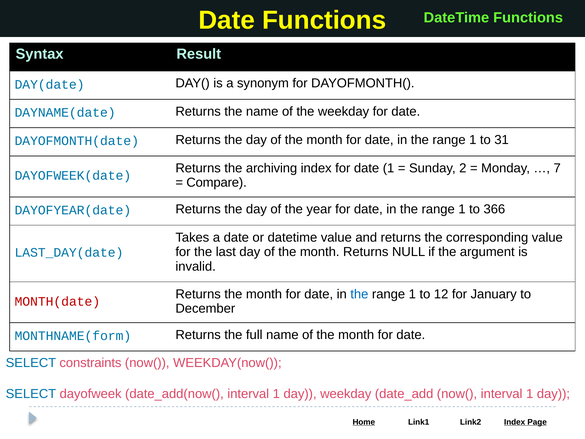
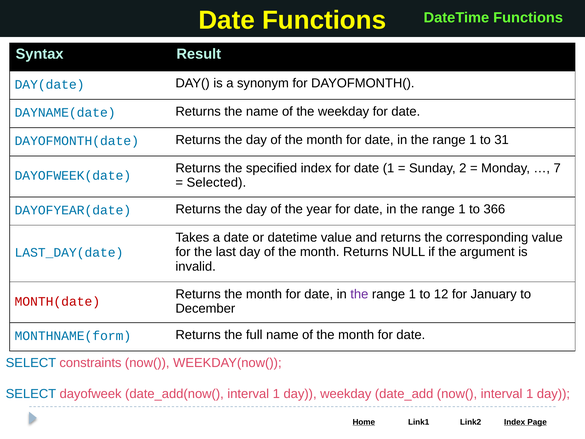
archiving: archiving -> specified
Compare: Compare -> Selected
the at (359, 294) colour: blue -> purple
